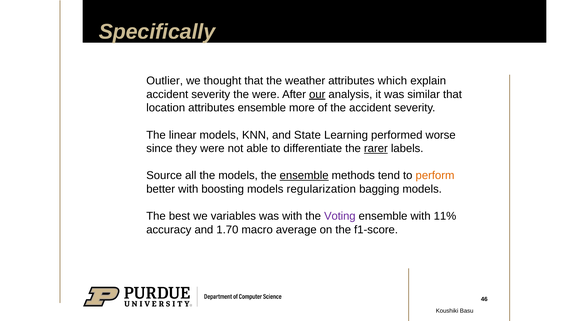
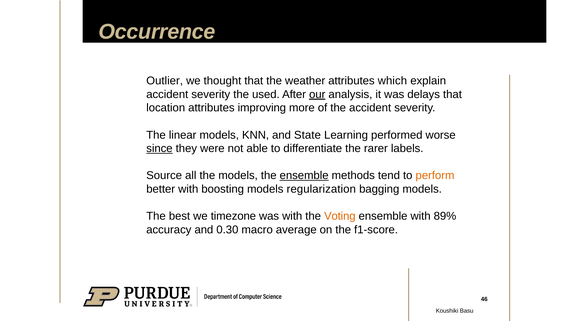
Specifically: Specifically -> Occurrence
the were: were -> used
similar: similar -> delays
attributes ensemble: ensemble -> improving
since underline: none -> present
rarer underline: present -> none
variables: variables -> timezone
Voting colour: purple -> orange
11%: 11% -> 89%
1.70: 1.70 -> 0.30
